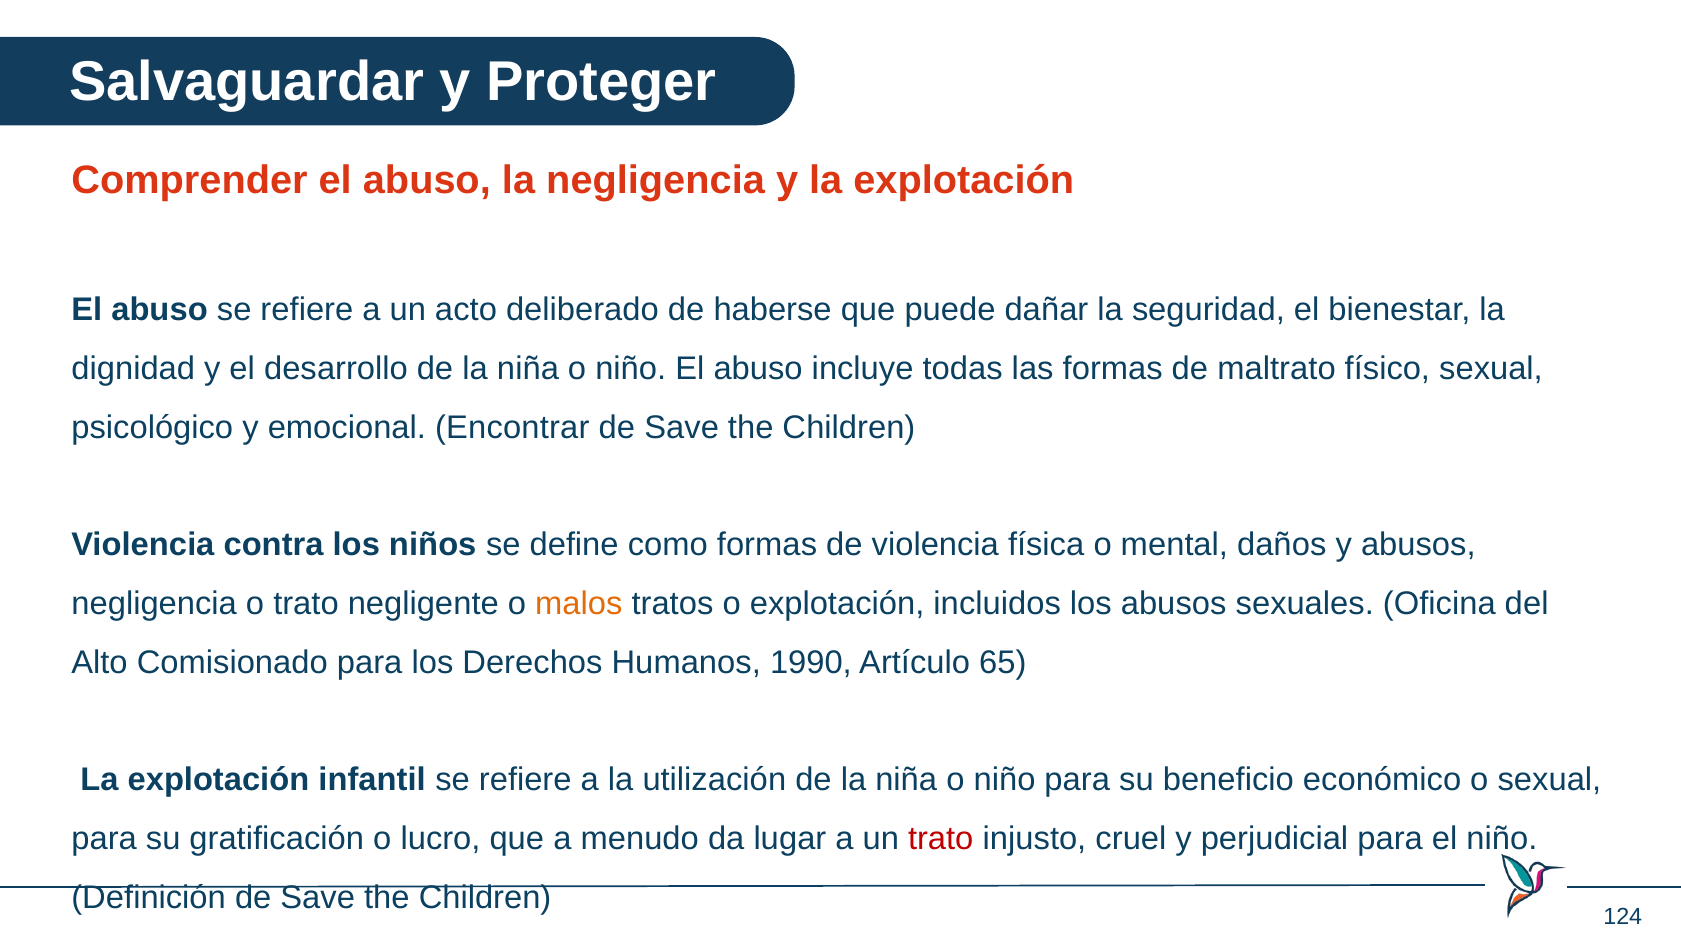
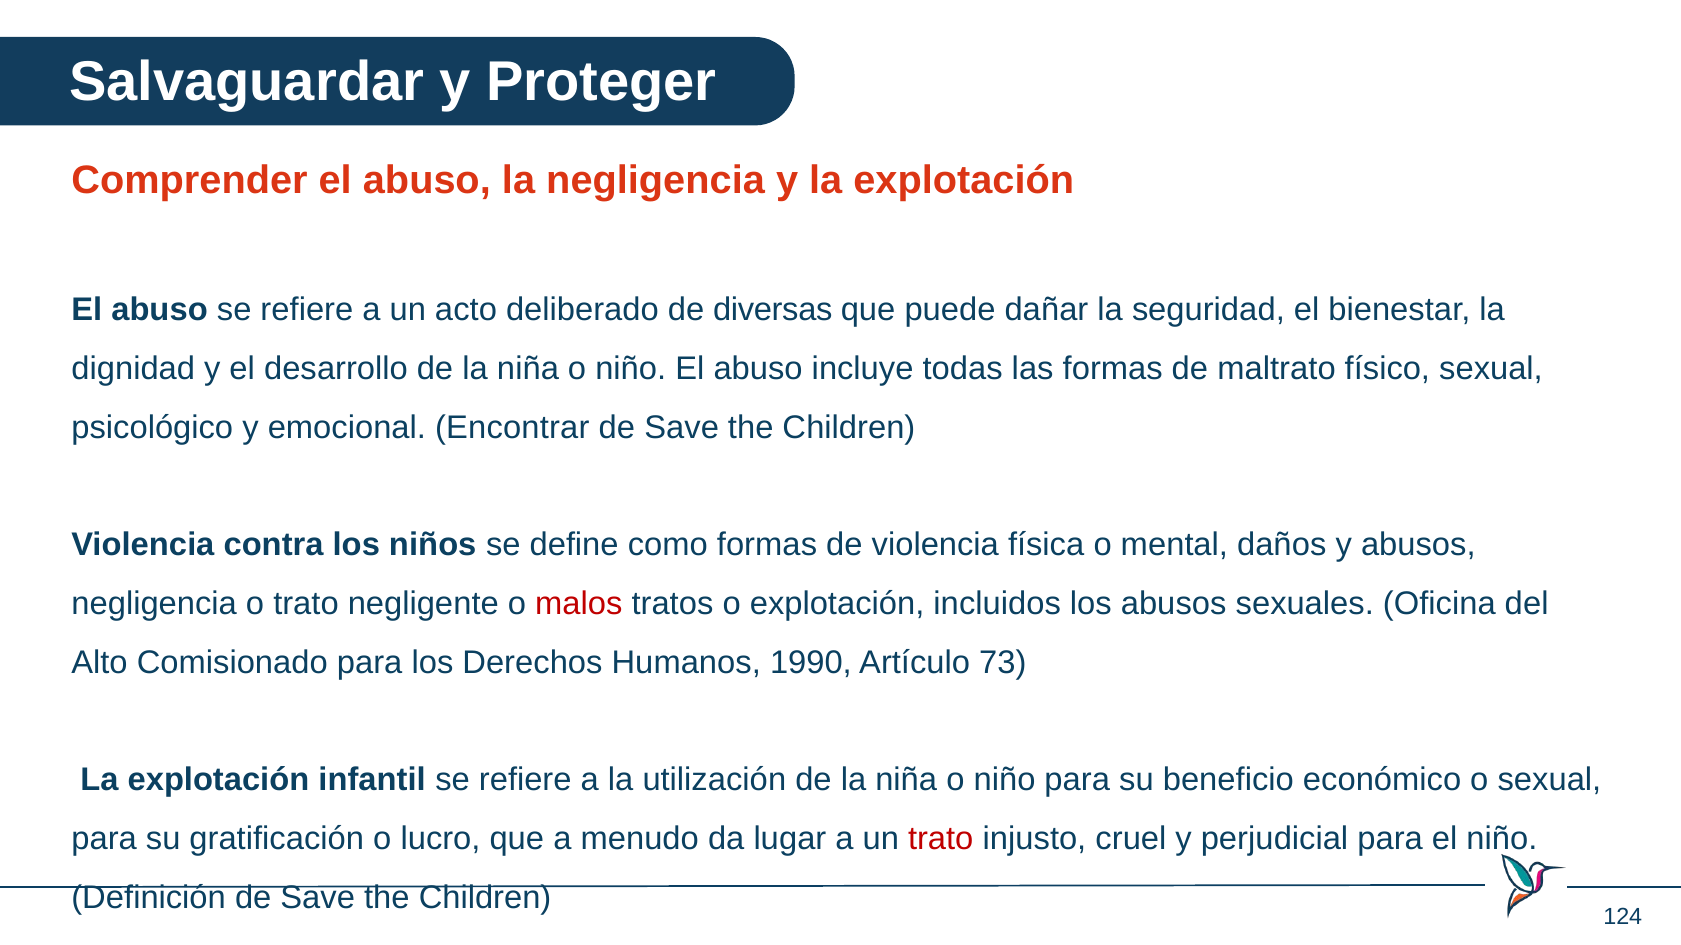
haberse: haberse -> diversas
malos colour: orange -> red
65: 65 -> 73
